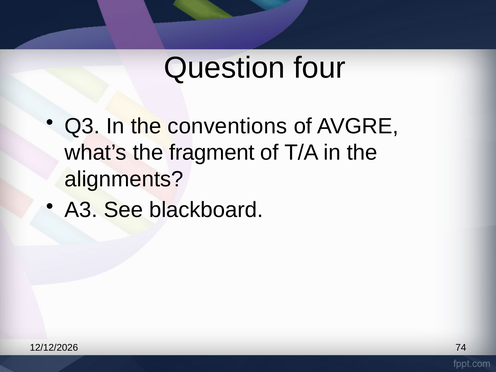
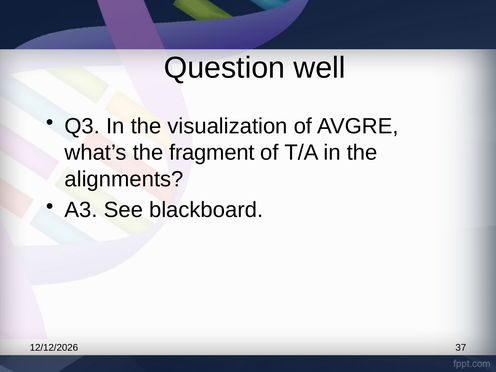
four: four -> well
conventions: conventions -> visualization
74: 74 -> 37
